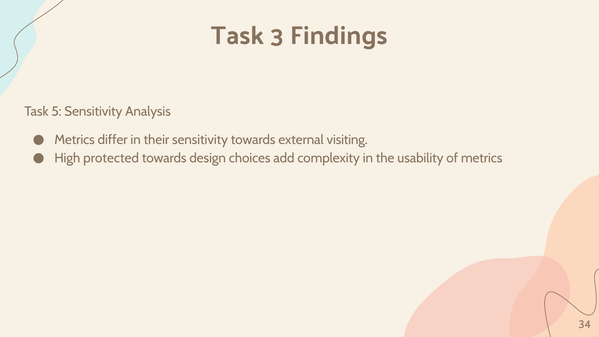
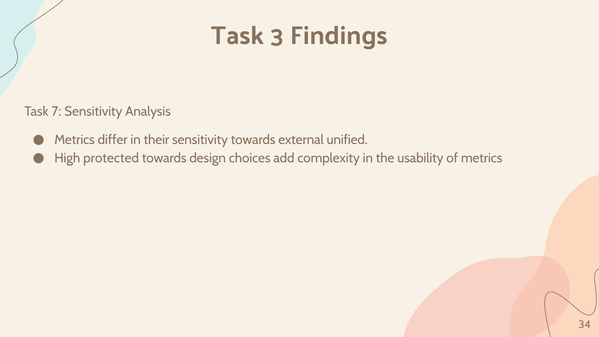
5: 5 -> 7
visiting: visiting -> unified
